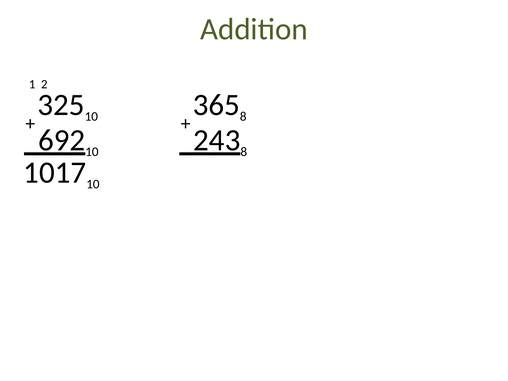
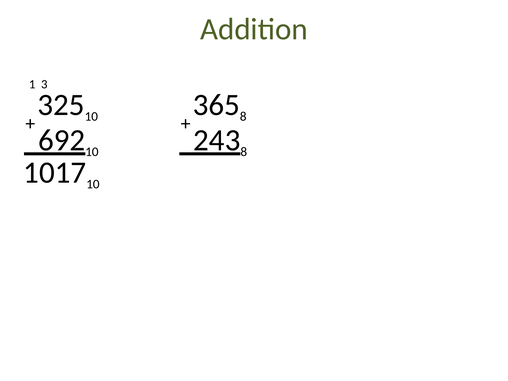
2: 2 -> 3
